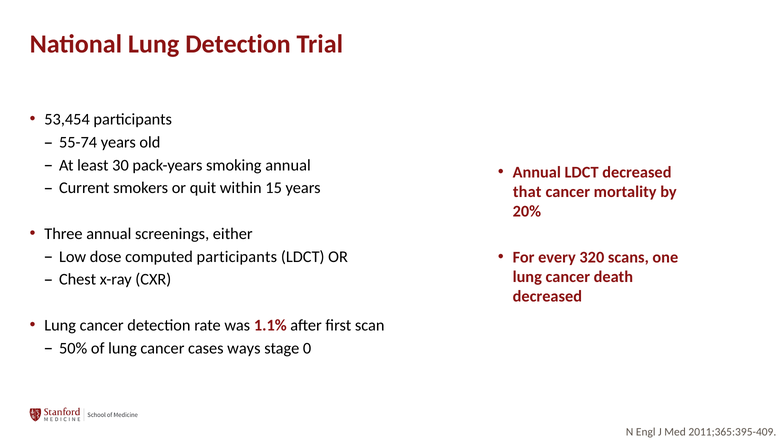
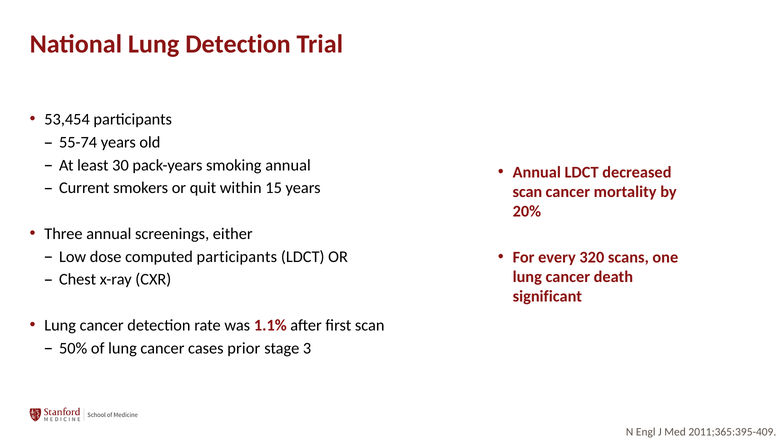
that at (527, 192): that -> scan
decreased at (547, 296): decreased -> significant
ways: ways -> prior
0: 0 -> 3
